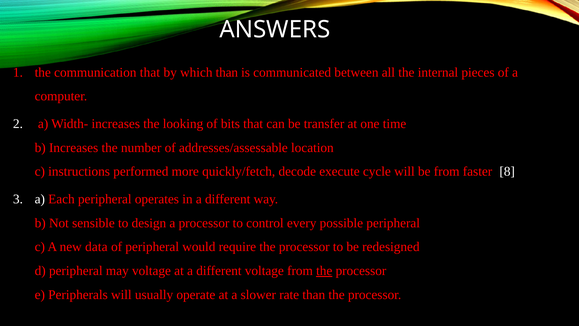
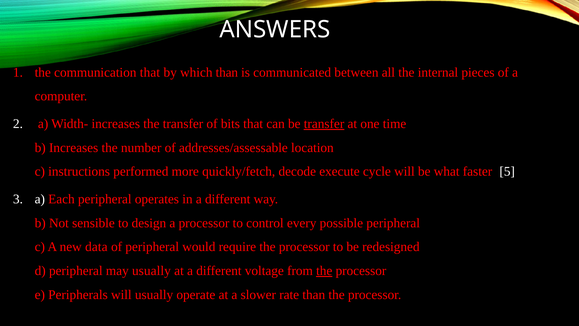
the looking: looking -> transfer
transfer at (324, 124) underline: none -> present
be from: from -> what
8: 8 -> 5
may voltage: voltage -> usually
